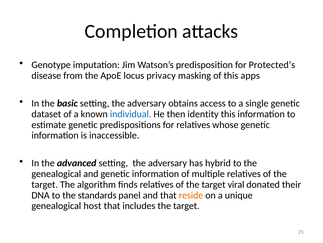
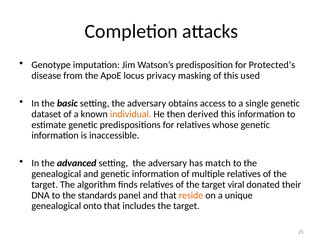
apps: apps -> used
individual colour: blue -> orange
identity: identity -> derived
hybrid: hybrid -> match
host: host -> onto
